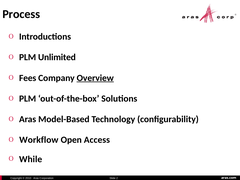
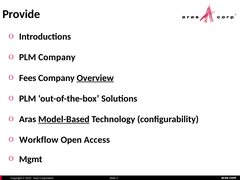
Process: Process -> Provide
PLM Unlimited: Unlimited -> Company
Model-Based underline: none -> present
While: While -> Mgmt
